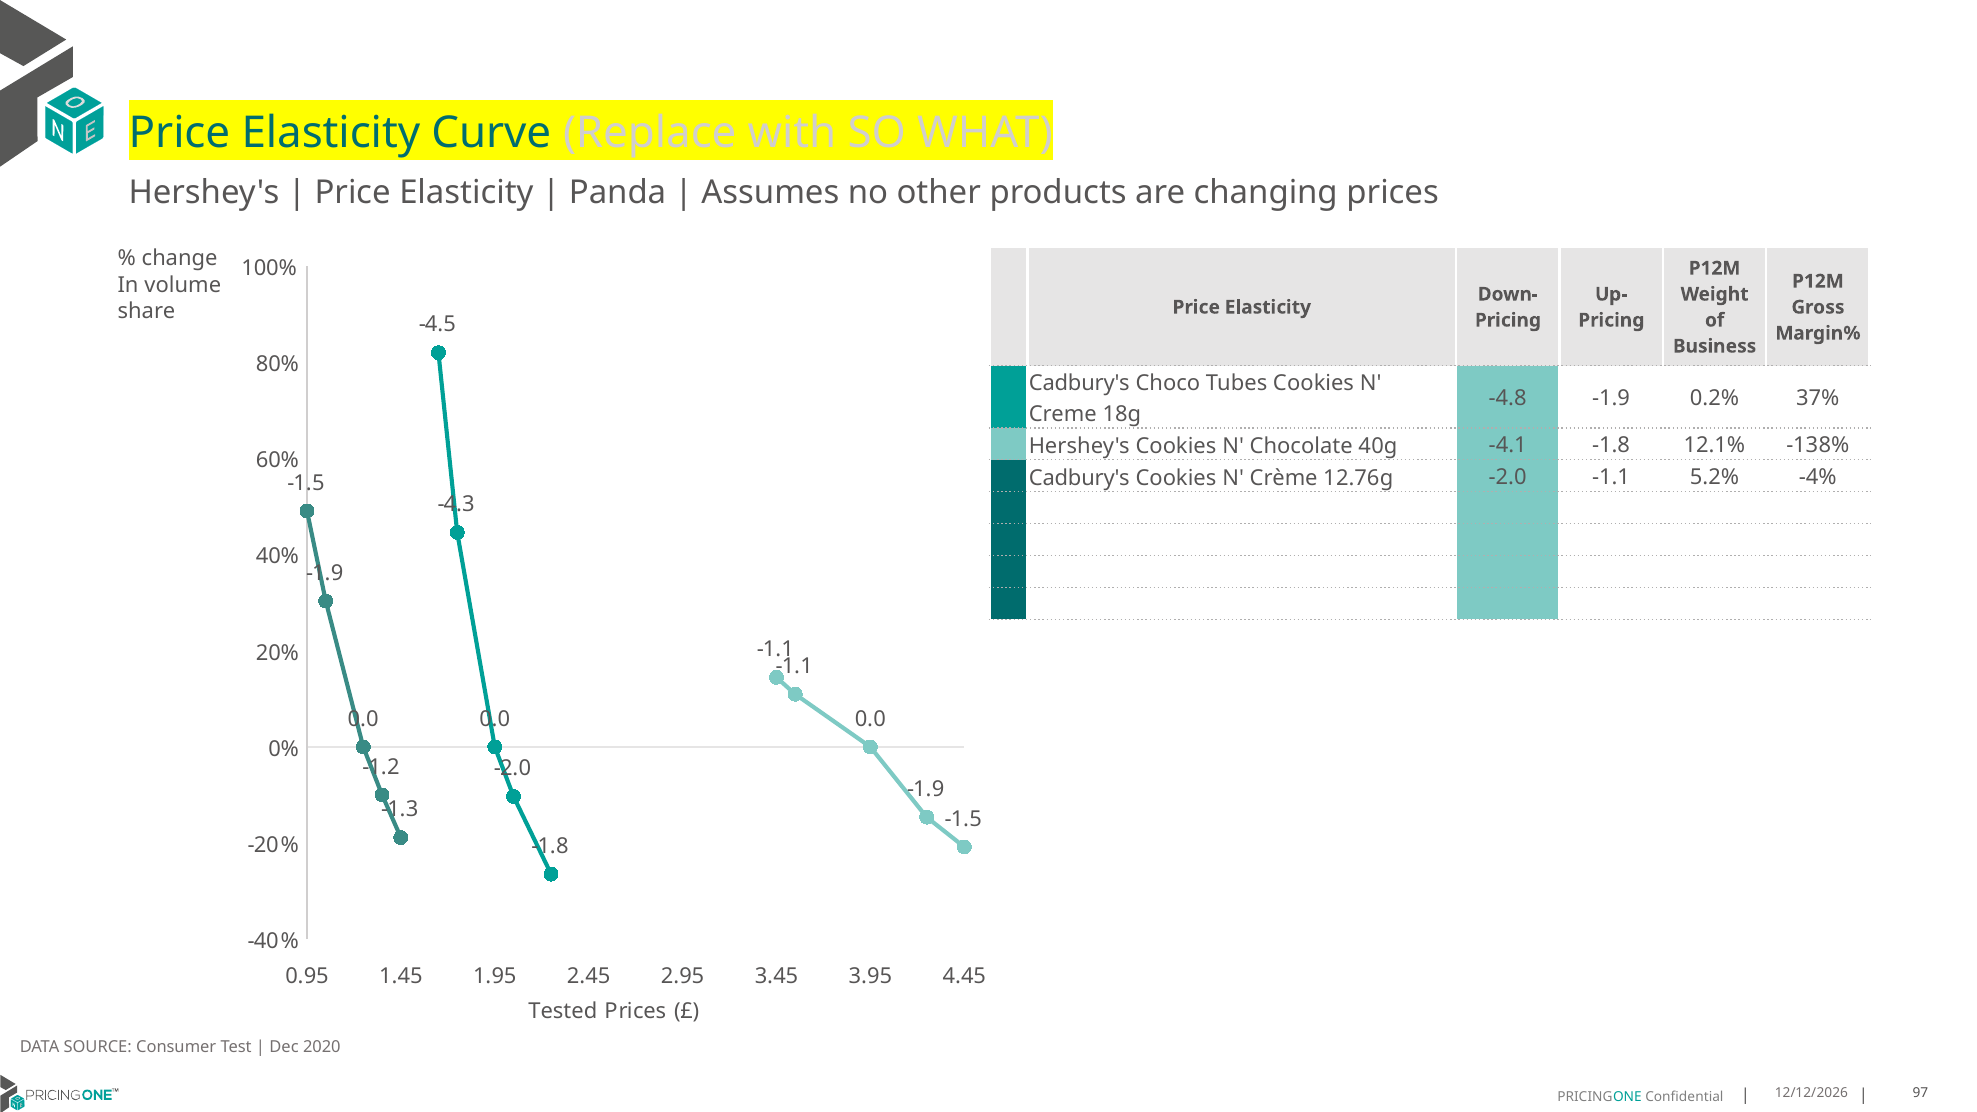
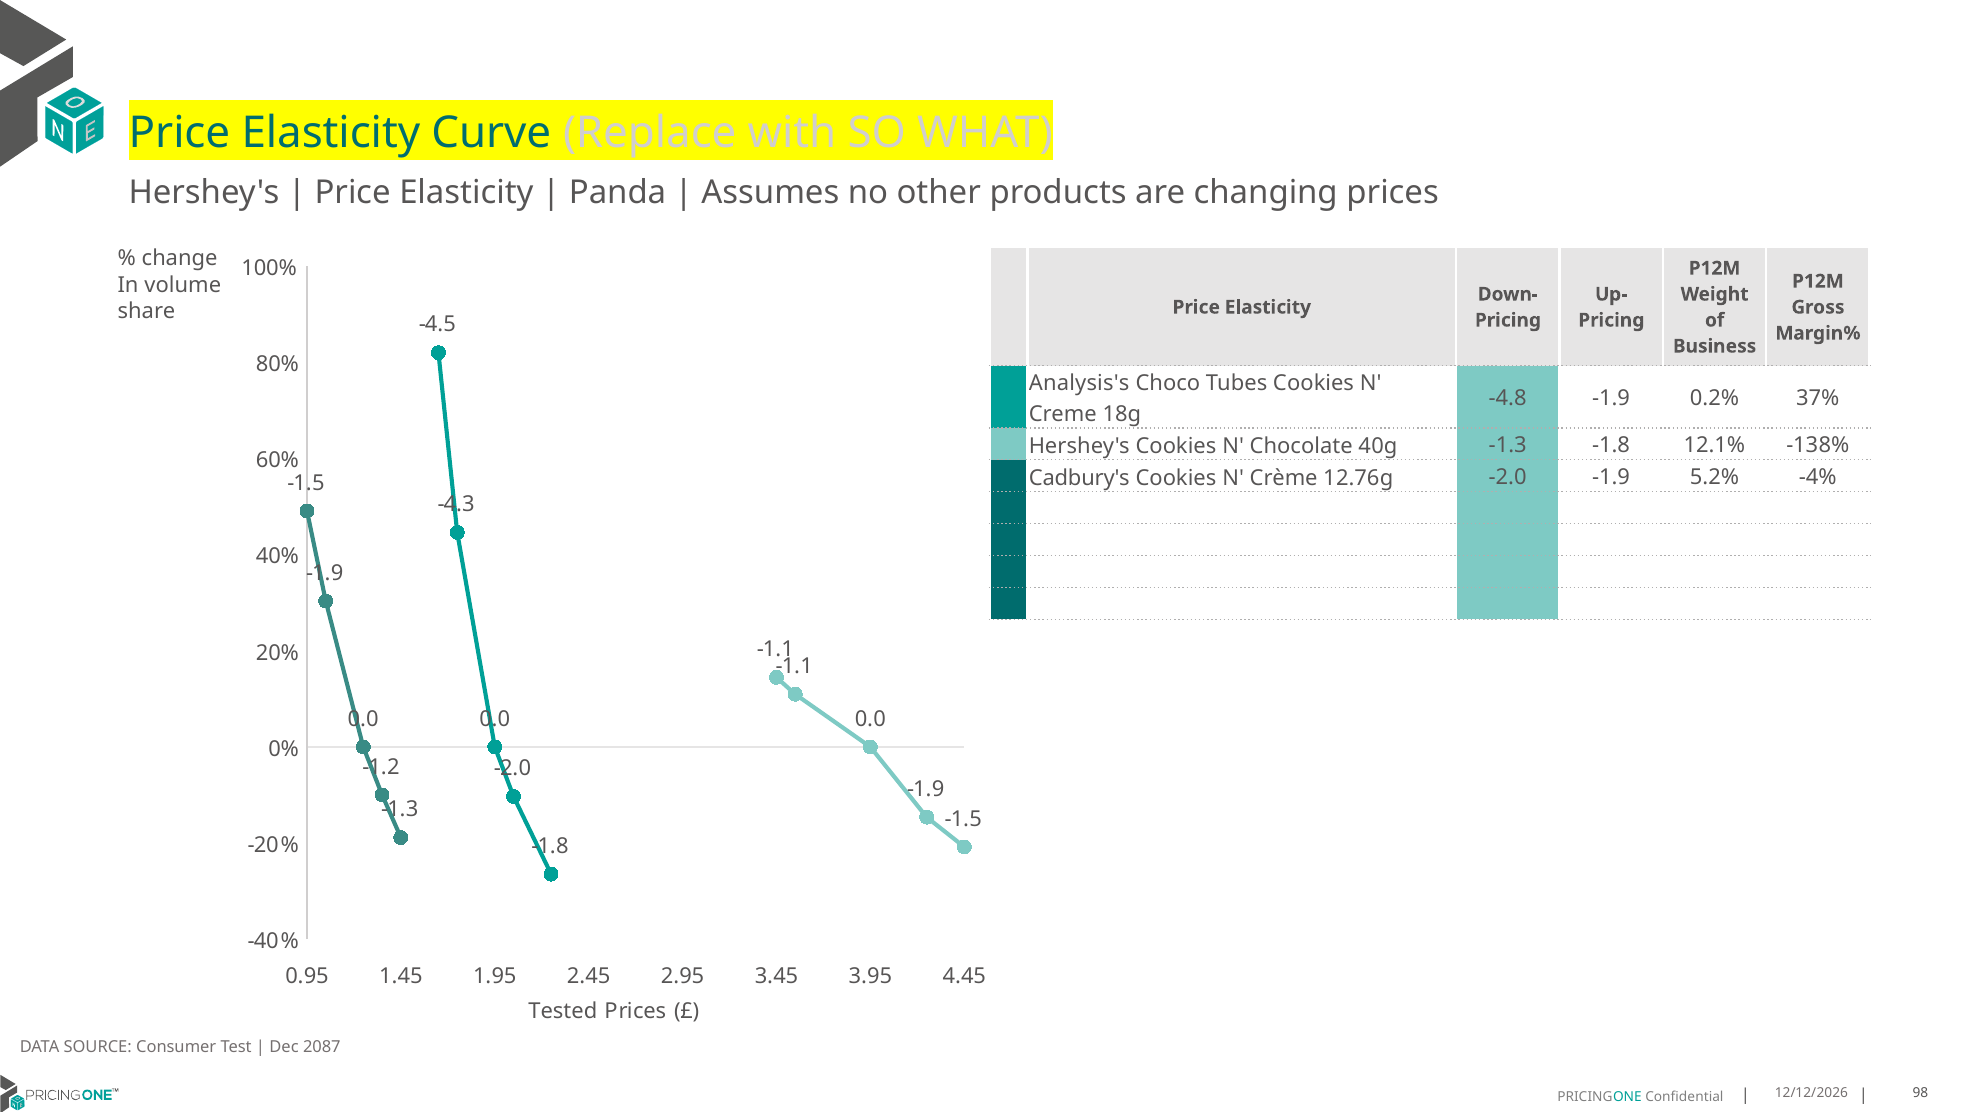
Cadbury's at (1079, 384): Cadbury's -> Analysis's
40g -4.1: -4.1 -> -1.3
-2.0 -1.1: -1.1 -> -1.9
2020: 2020 -> 2087
97: 97 -> 98
